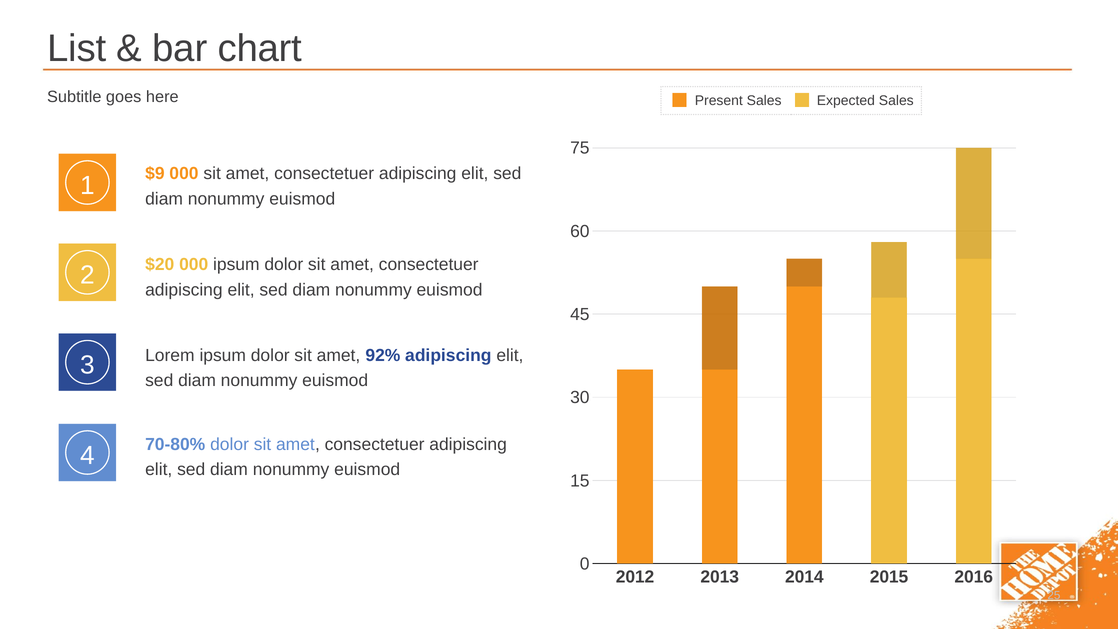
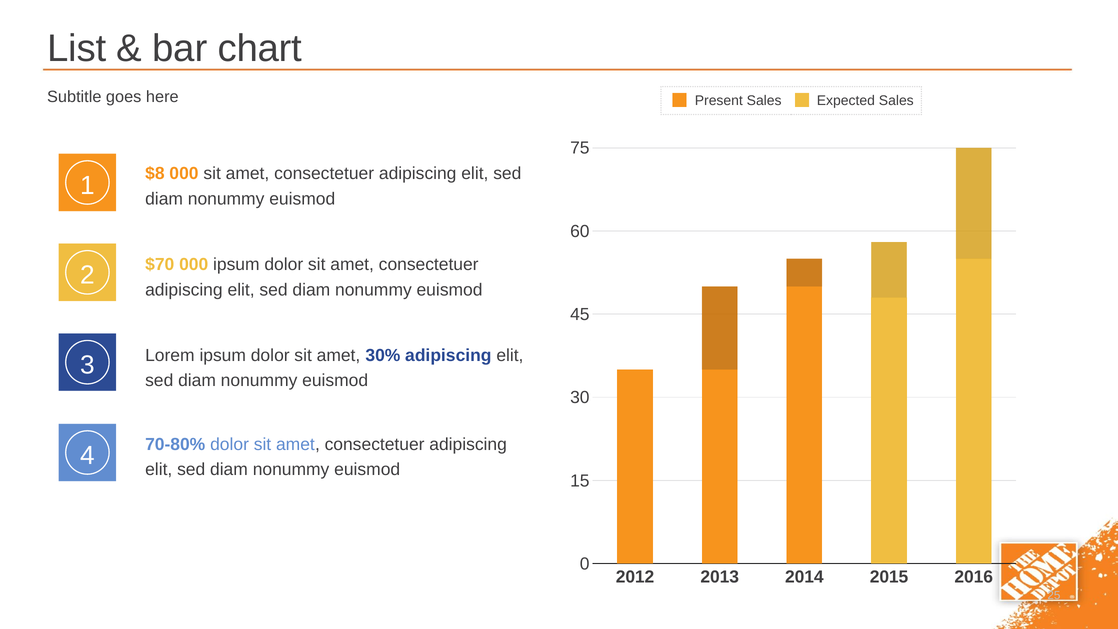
$9: $9 -> $8
$20: $20 -> $70
92%: 92% -> 30%
